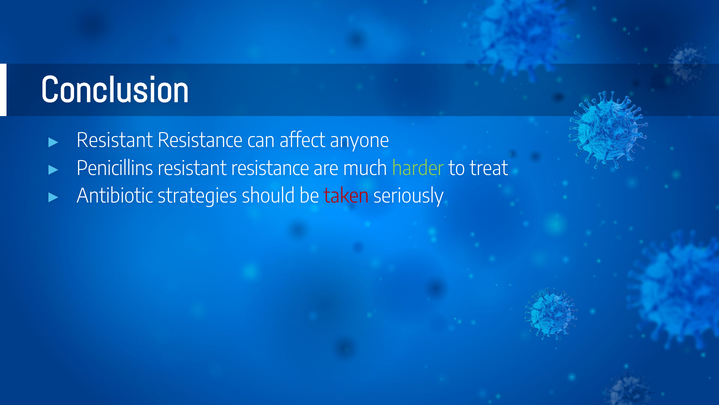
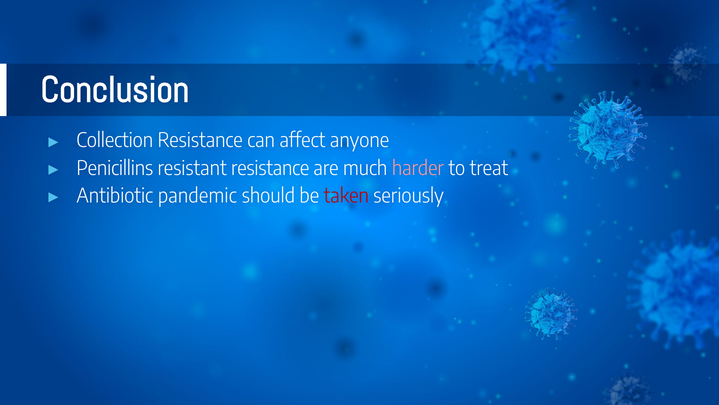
Resistant at (115, 141): Resistant -> Collection
harder colour: light green -> pink
strategies: strategies -> pandemic
